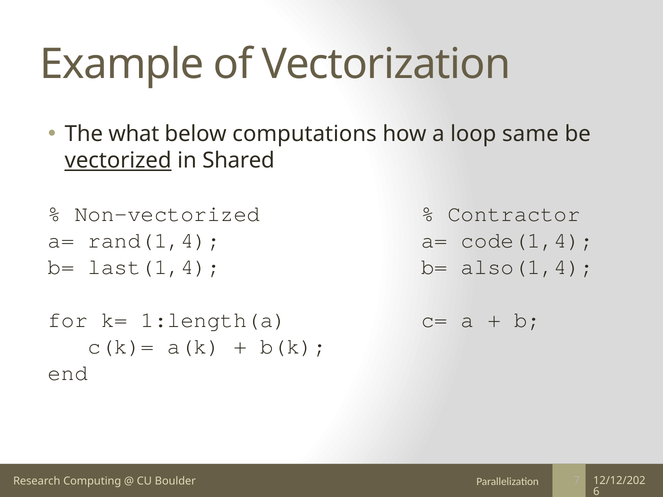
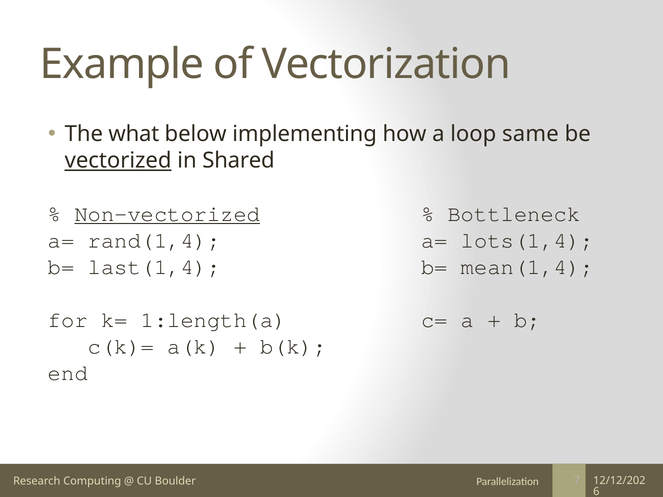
computations: computations -> implementing
Non-vectorized underline: none -> present
Contractor: Contractor -> Bottleneck
code(1,4: code(1,4 -> lots(1,4
also(1,4: also(1,4 -> mean(1,4
